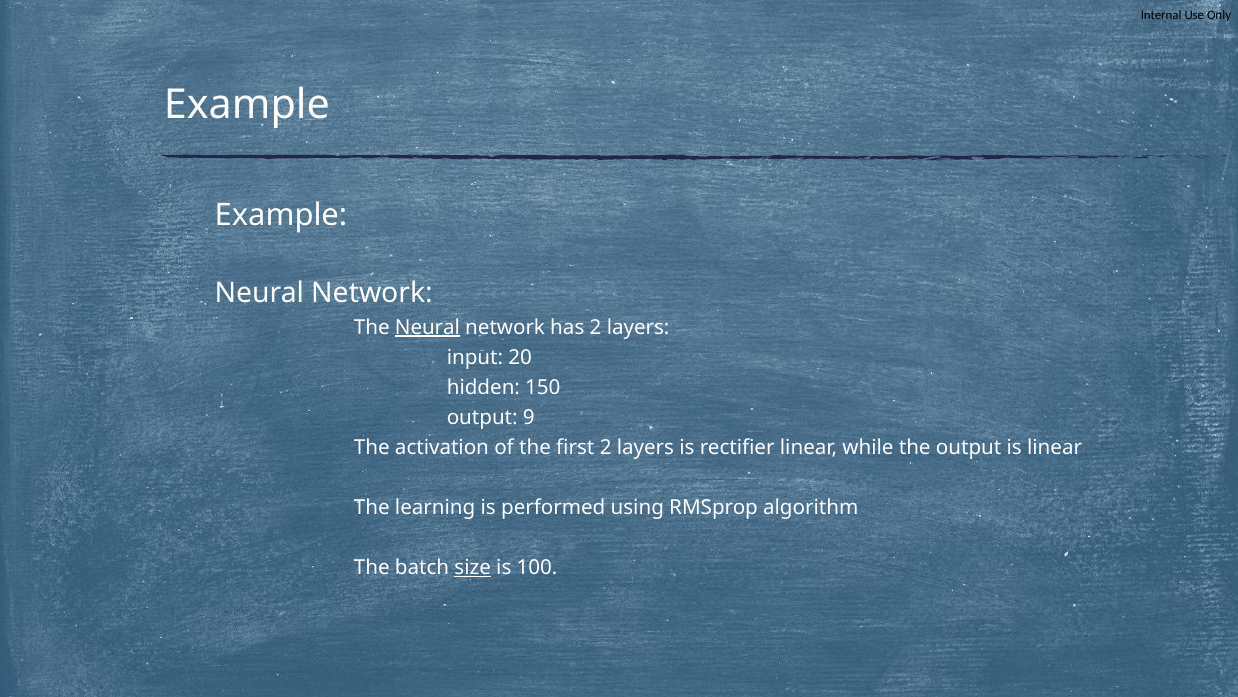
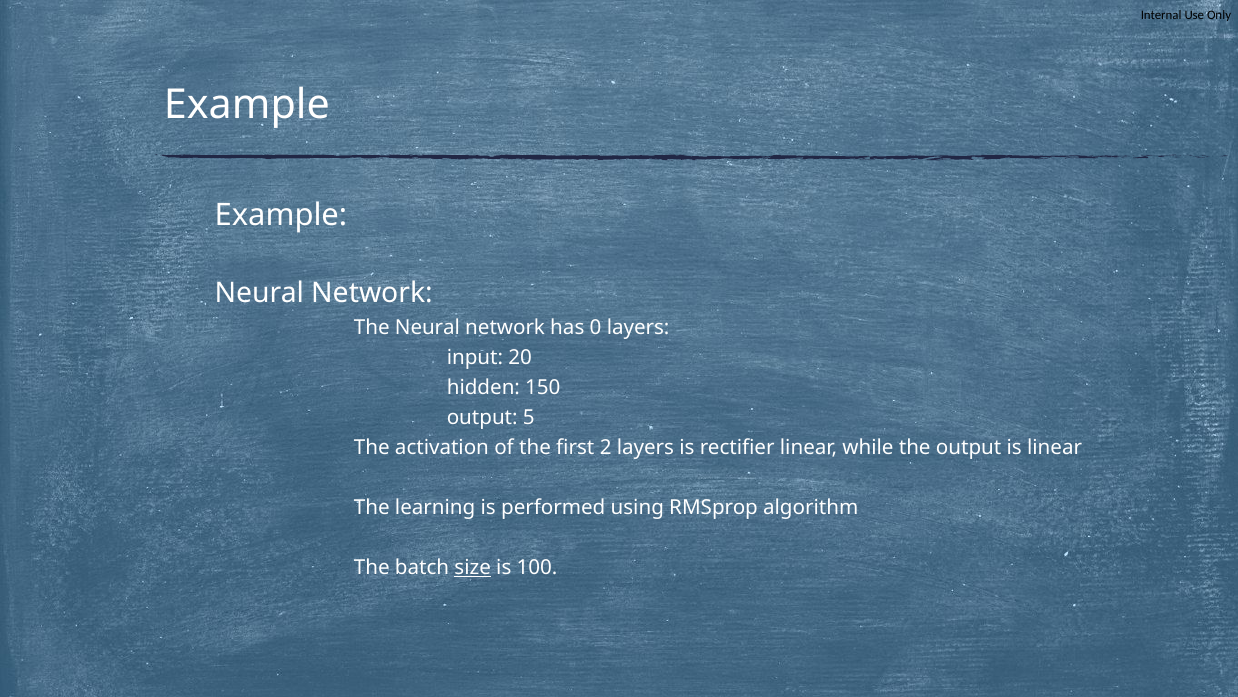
Neural at (427, 327) underline: present -> none
has 2: 2 -> 0
9: 9 -> 5
